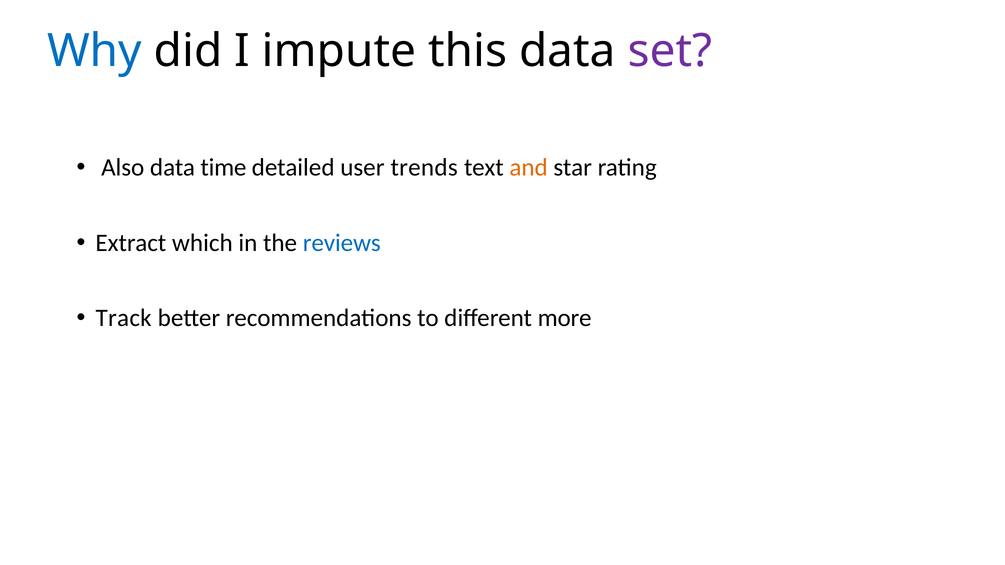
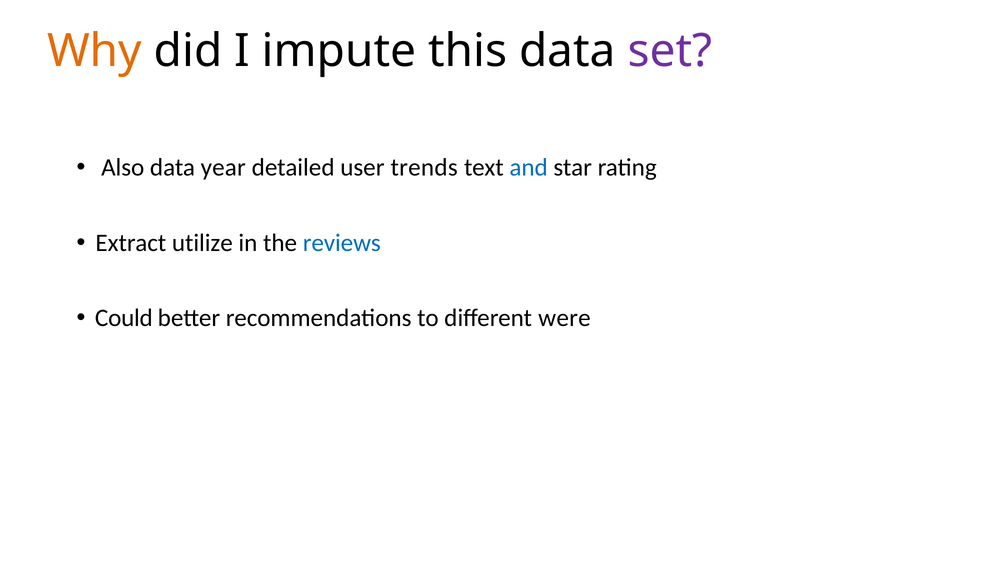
Why colour: blue -> orange
time: time -> year
and colour: orange -> blue
which: which -> utilize
Track: Track -> Could
more: more -> were
